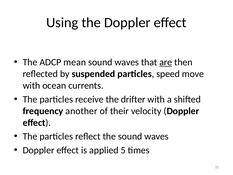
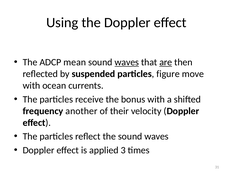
waves at (127, 62) underline: none -> present
speed: speed -> figure
drifter: drifter -> bonus
5: 5 -> 3
